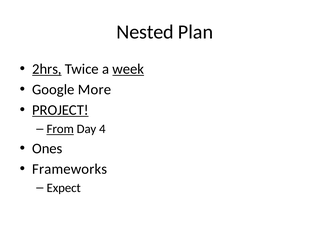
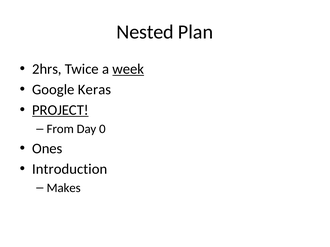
2hrs underline: present -> none
More: More -> Keras
From underline: present -> none
4: 4 -> 0
Frameworks: Frameworks -> Introduction
Expect: Expect -> Makes
